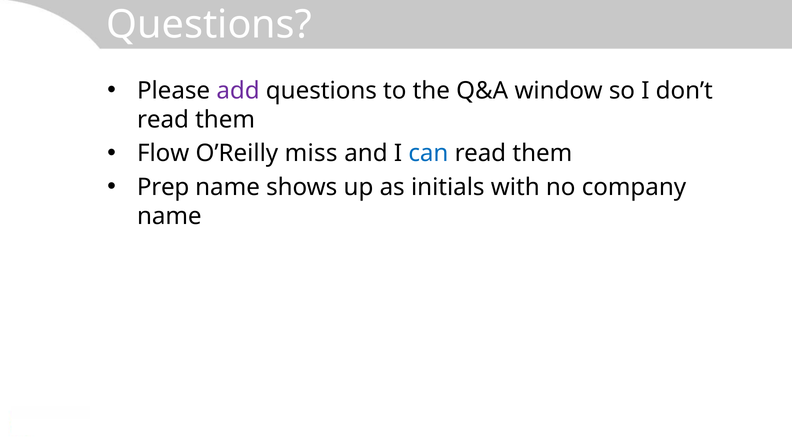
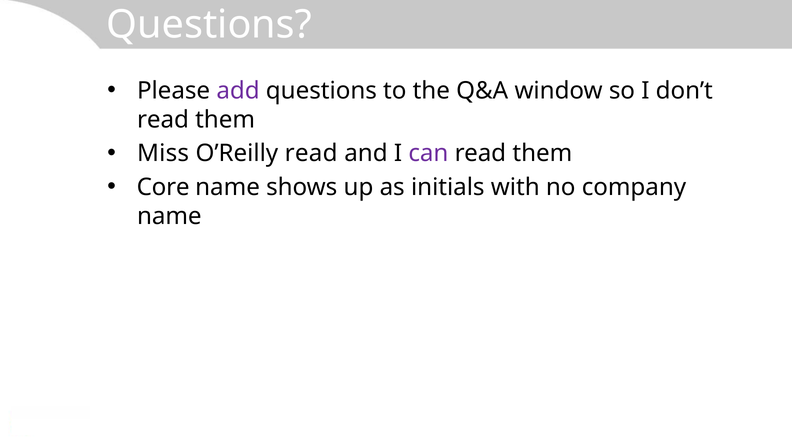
Flow: Flow -> Miss
O’Reilly miss: miss -> read
can colour: blue -> purple
Prep: Prep -> Core
